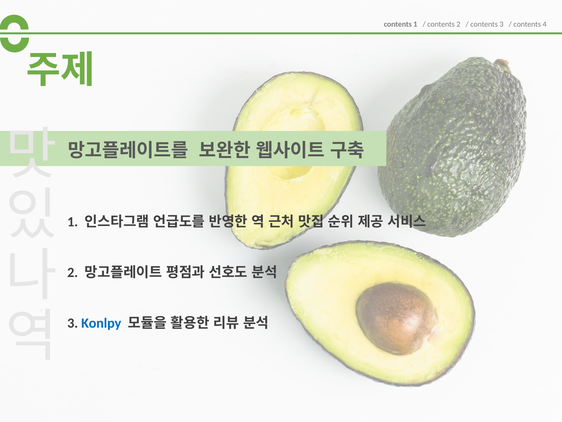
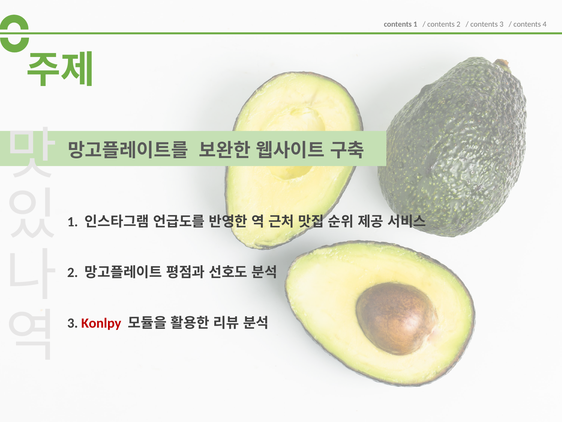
Konlpy colour: blue -> red
